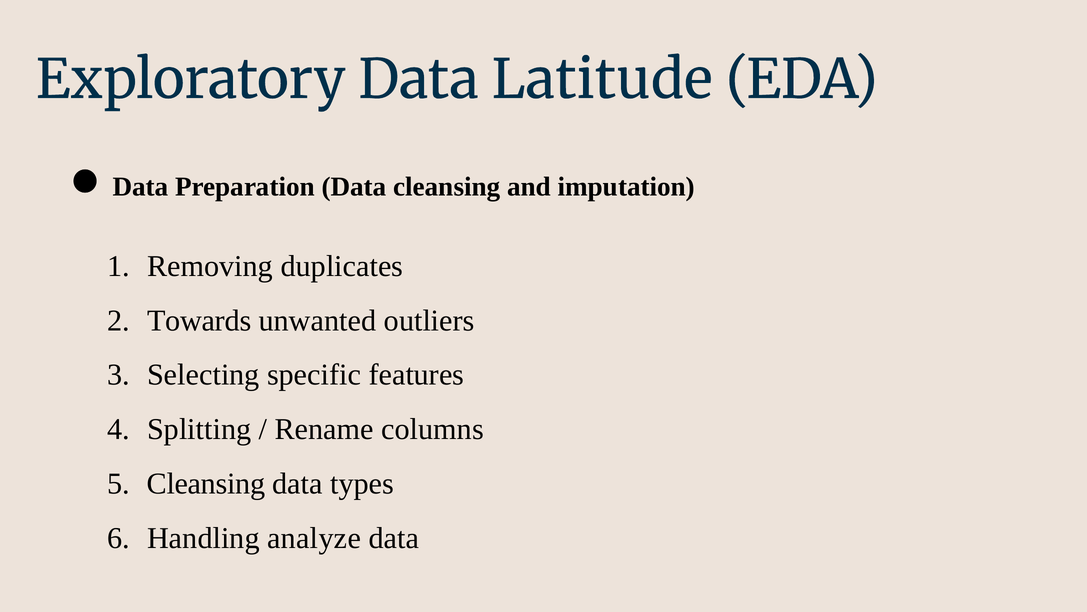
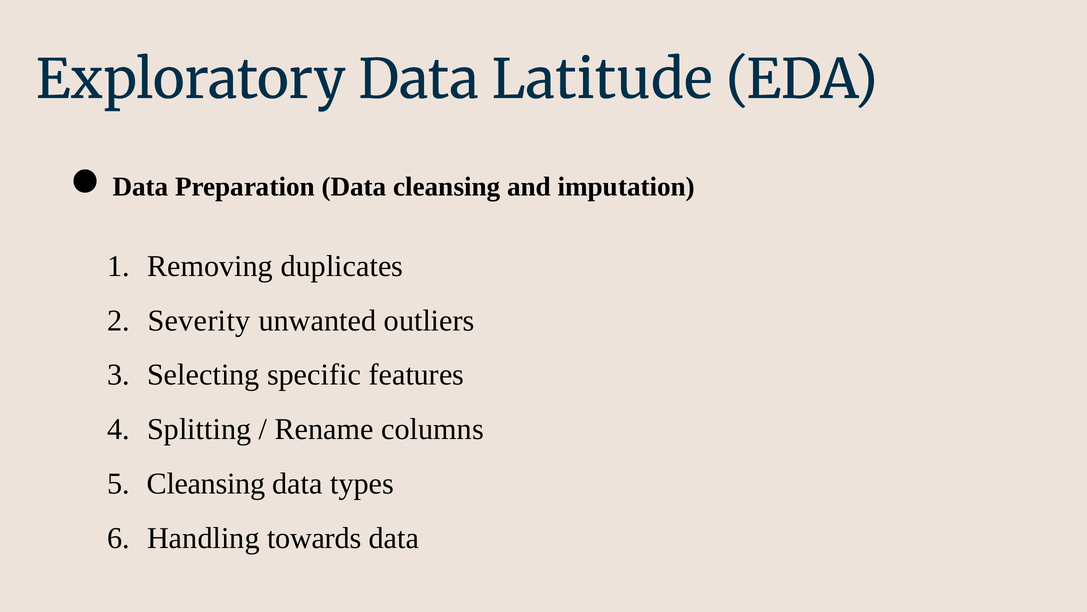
Towards: Towards -> Severity
analyze: analyze -> towards
